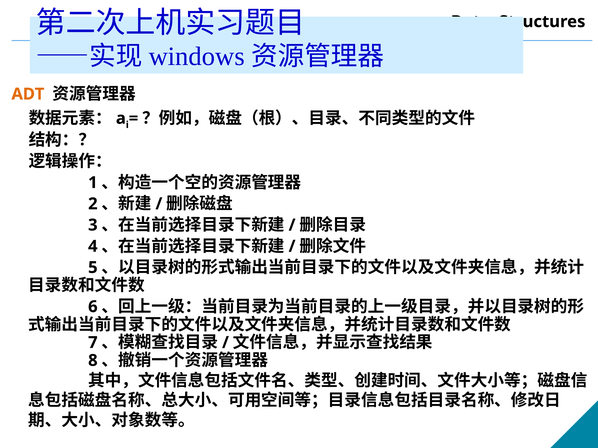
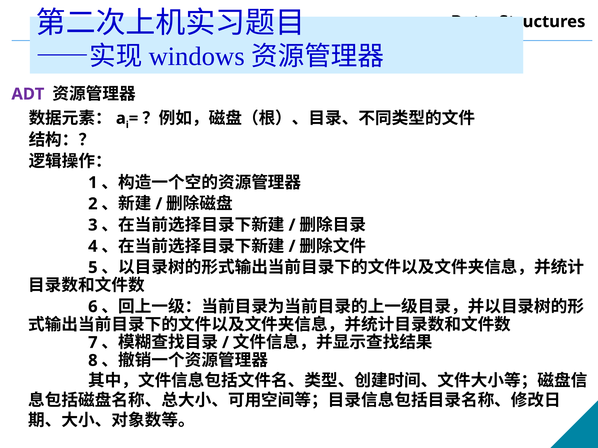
ADT colour: orange -> purple
